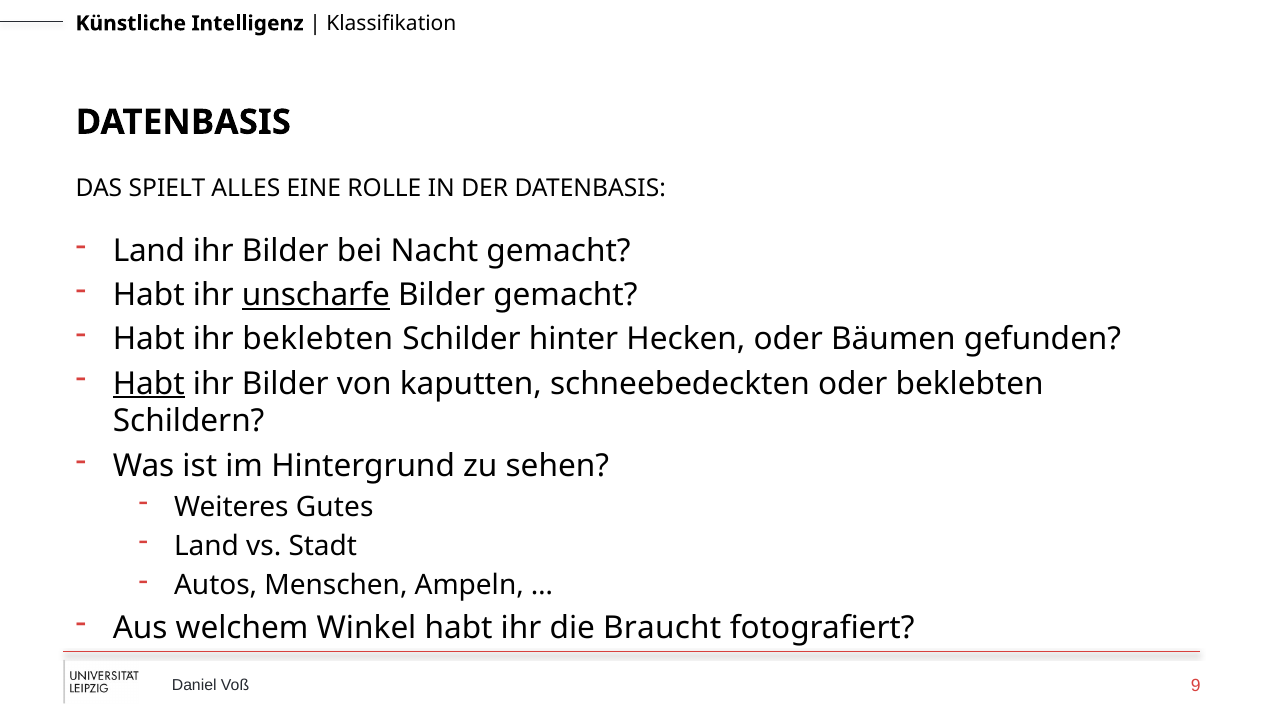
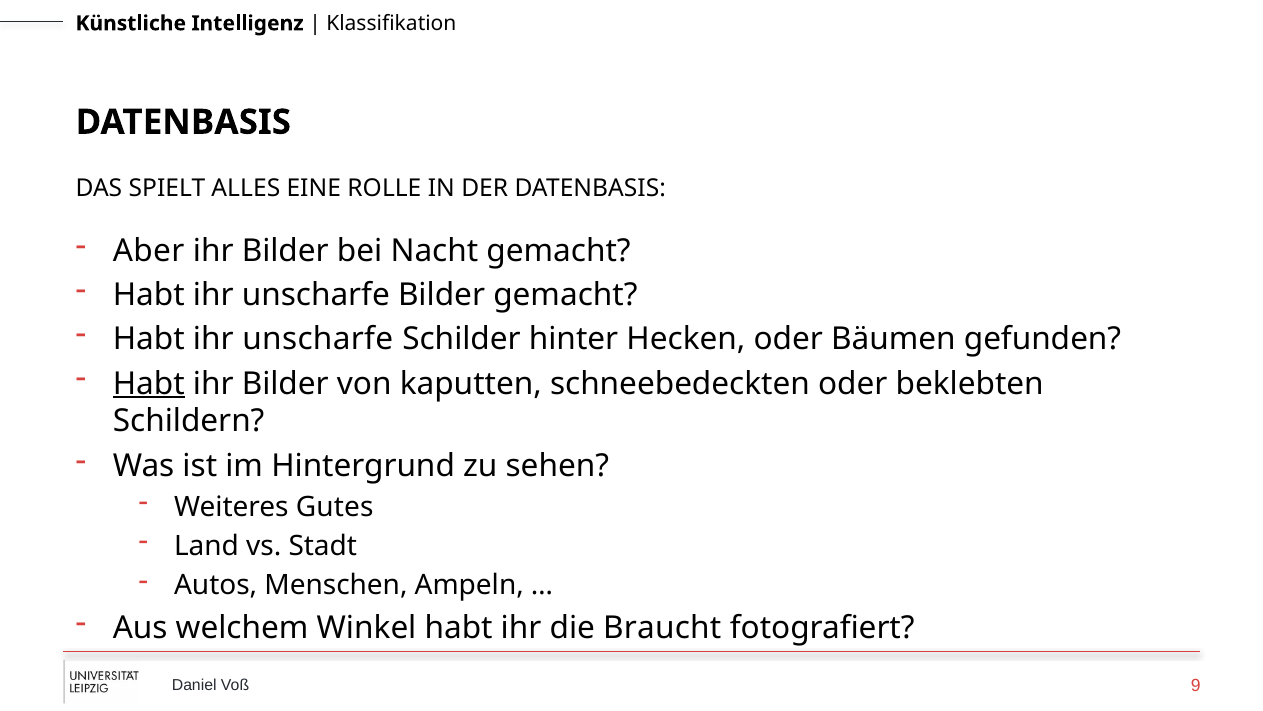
Land at (149, 251): Land -> Aber
unscharfe at (316, 295) underline: present -> none
beklebten at (318, 339): beklebten -> unscharfe
